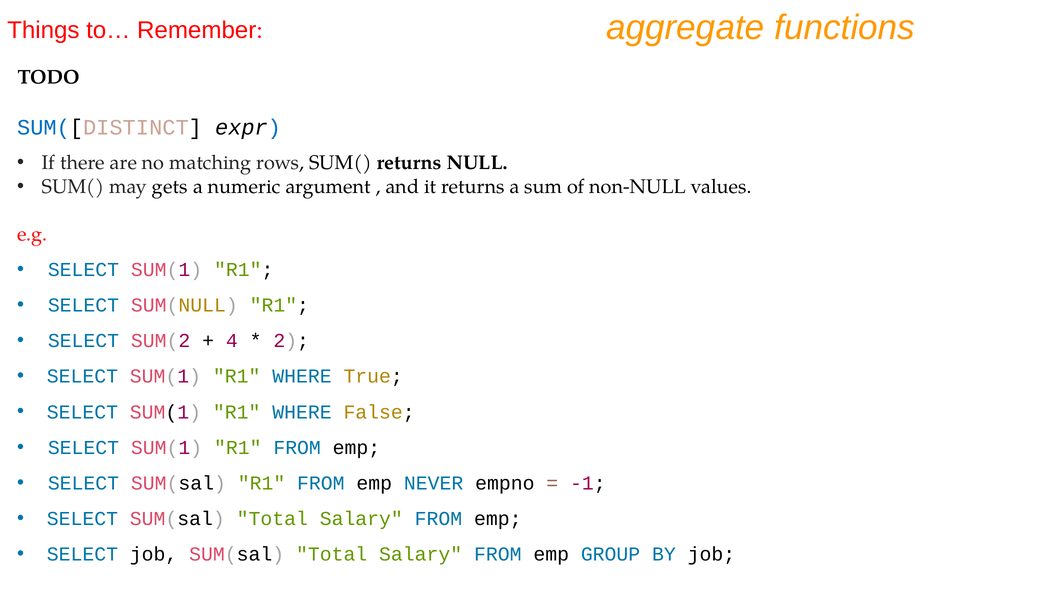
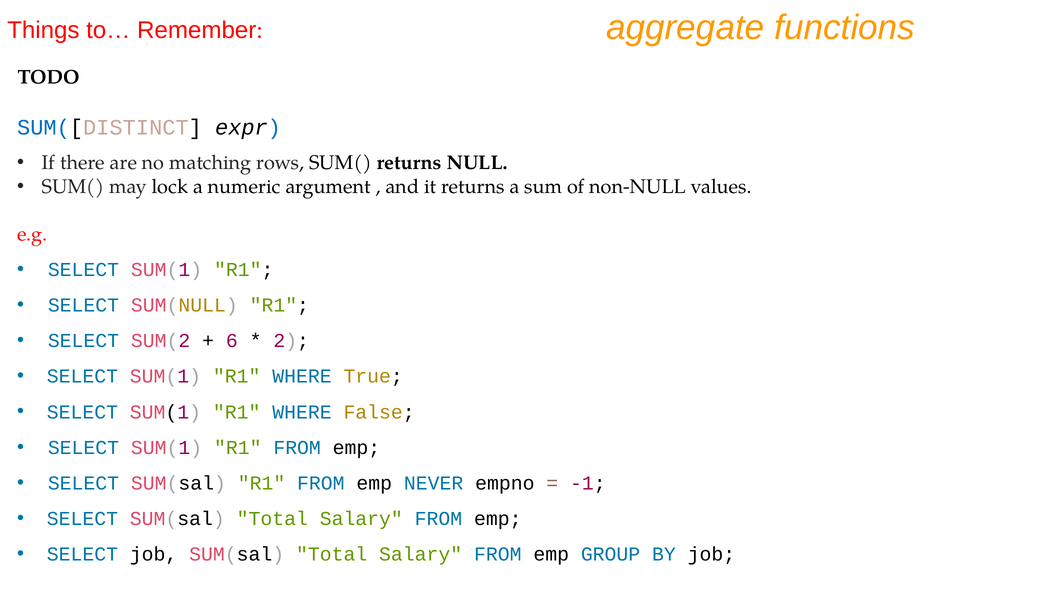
gets: gets -> lock
4: 4 -> 6
